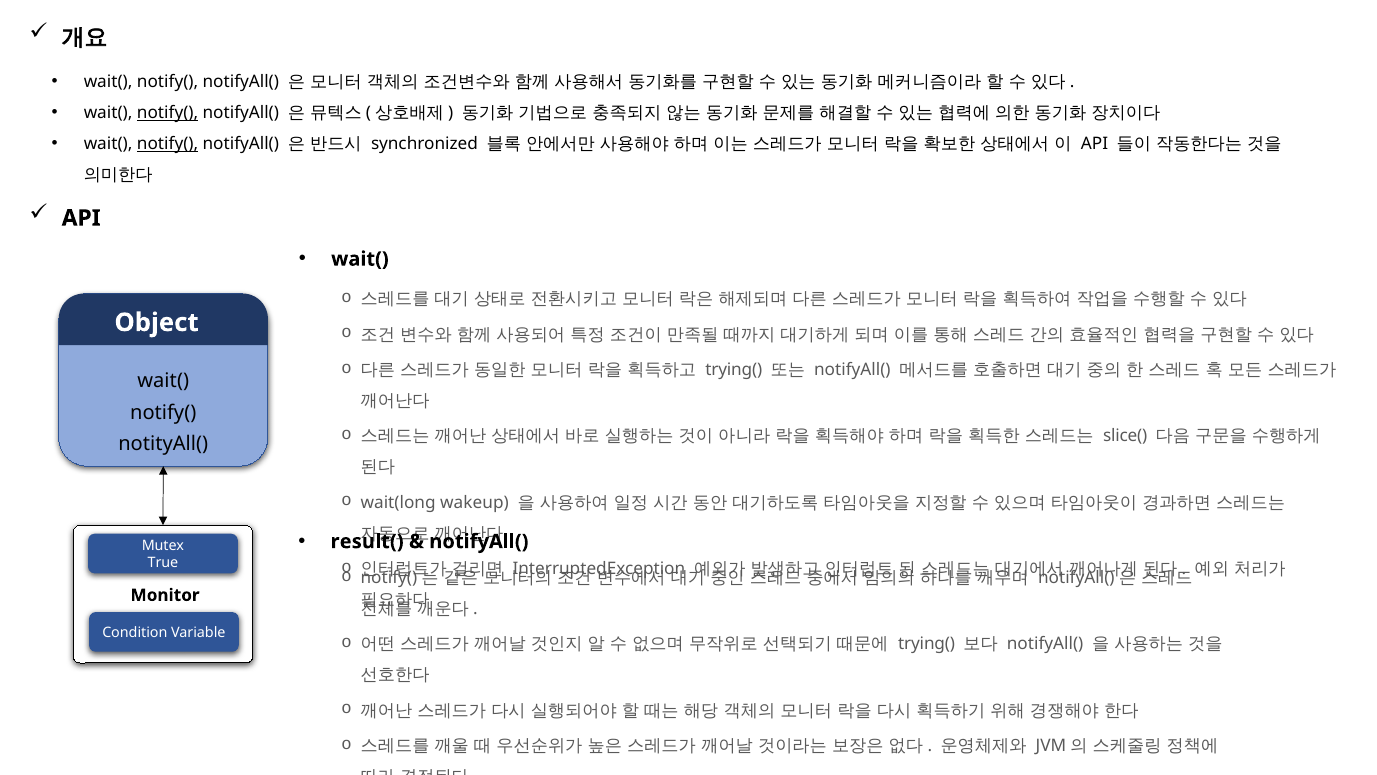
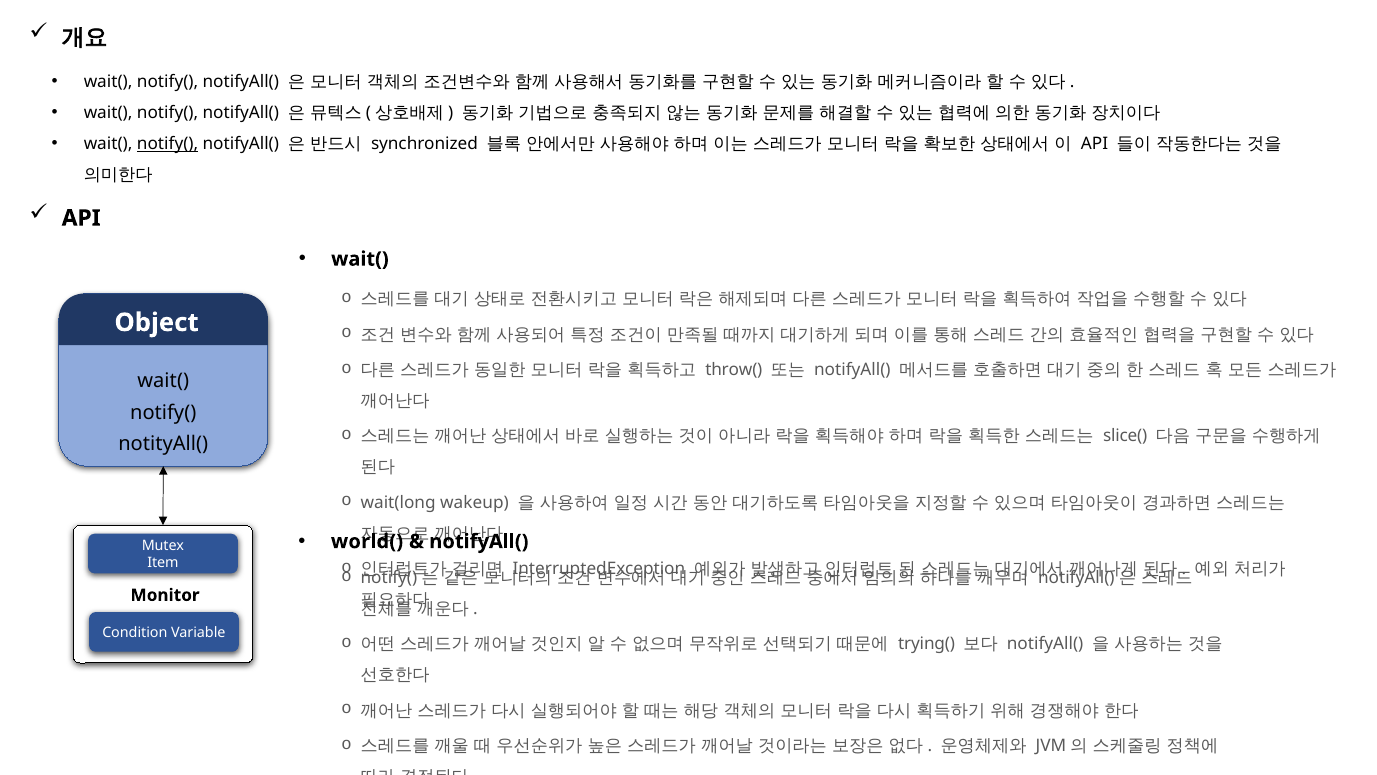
notify( at (168, 113) underline: present -> none
trying( at (734, 370): trying( -> throw(
result(: result( -> world(
True: True -> Item
